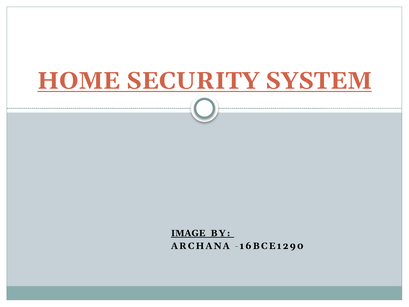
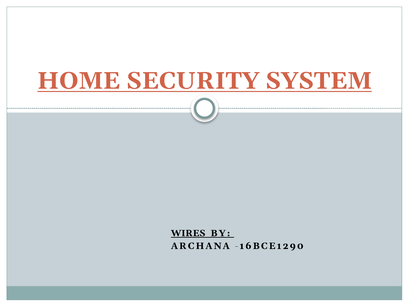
IMAGE: IMAGE -> WIRES
